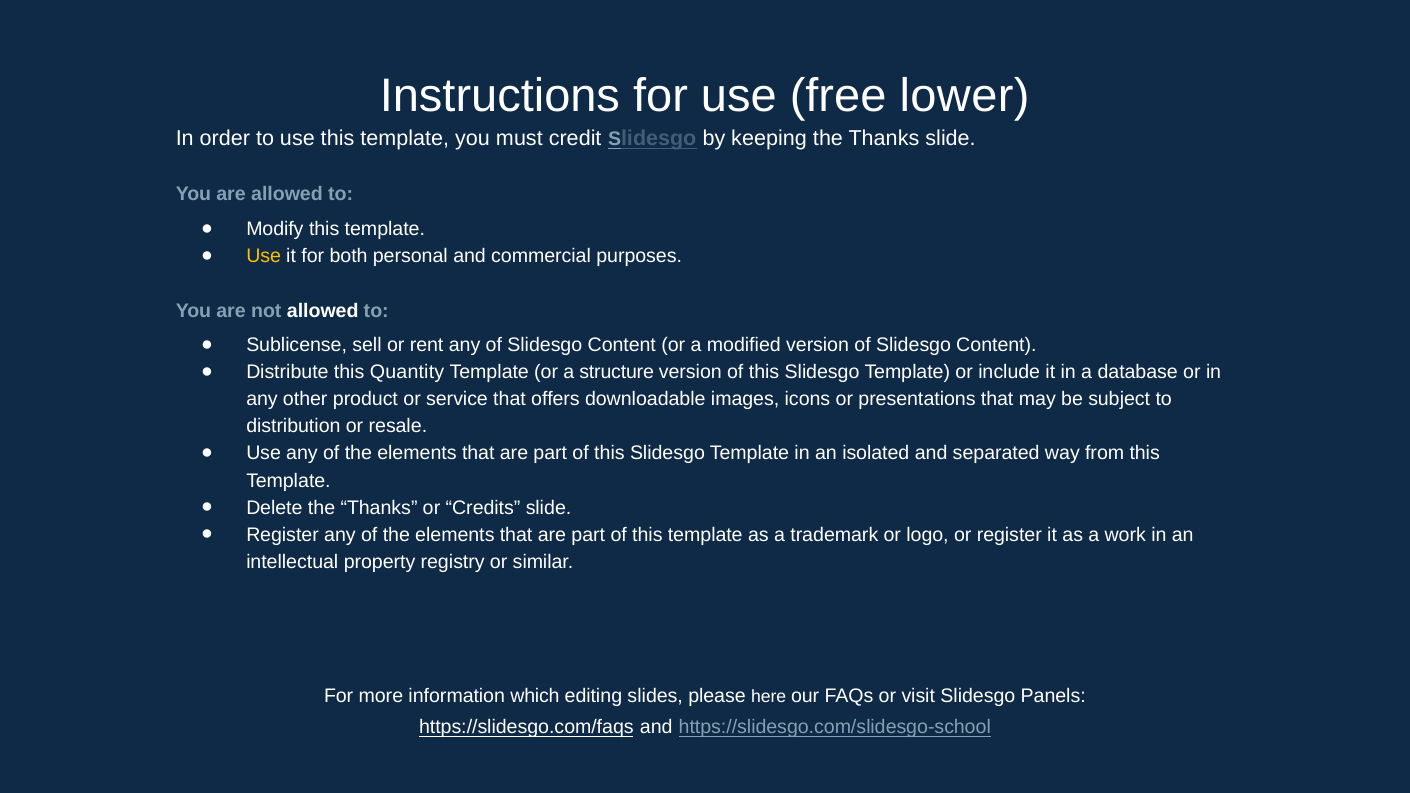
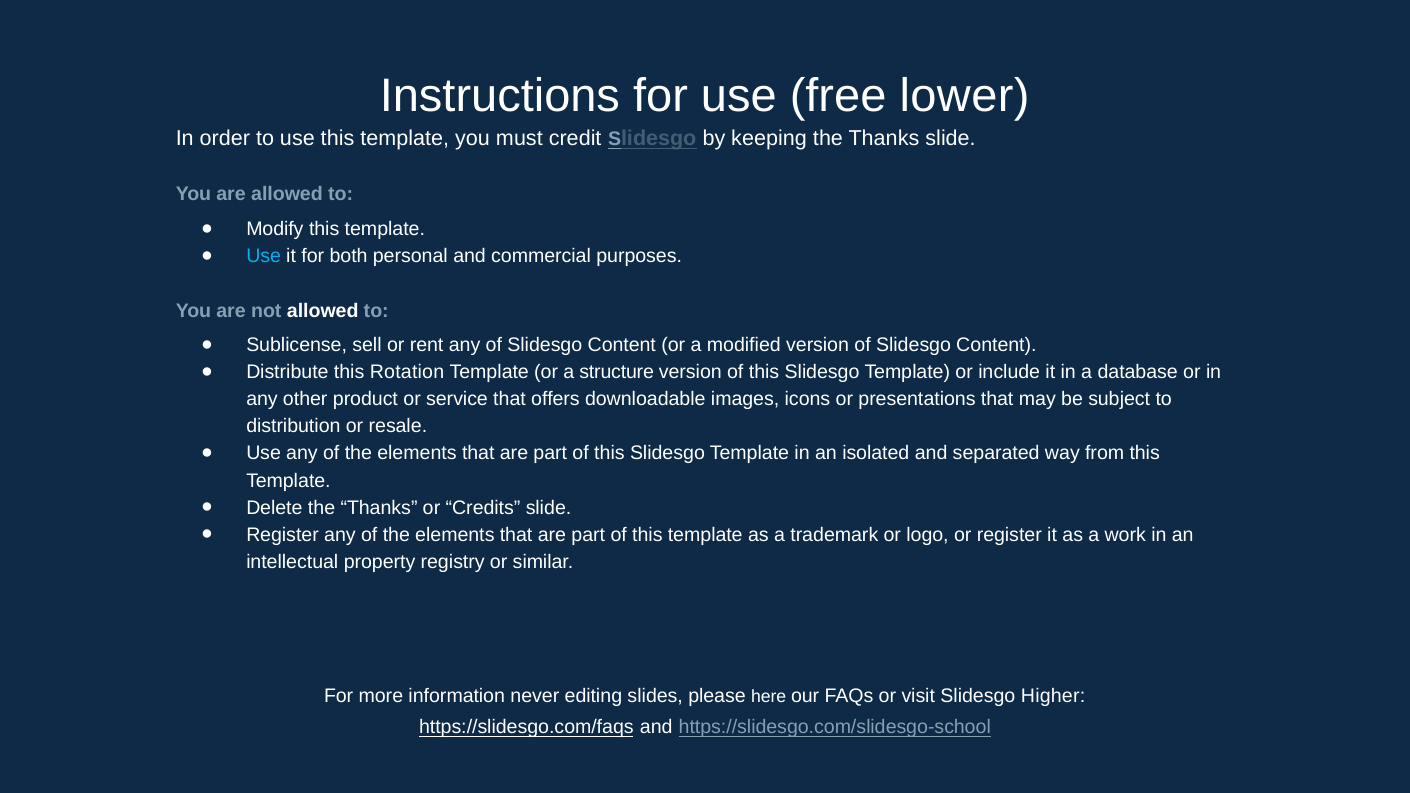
Use at (264, 256) colour: yellow -> light blue
Quantity: Quantity -> Rotation
which: which -> never
Panels: Panels -> Higher
